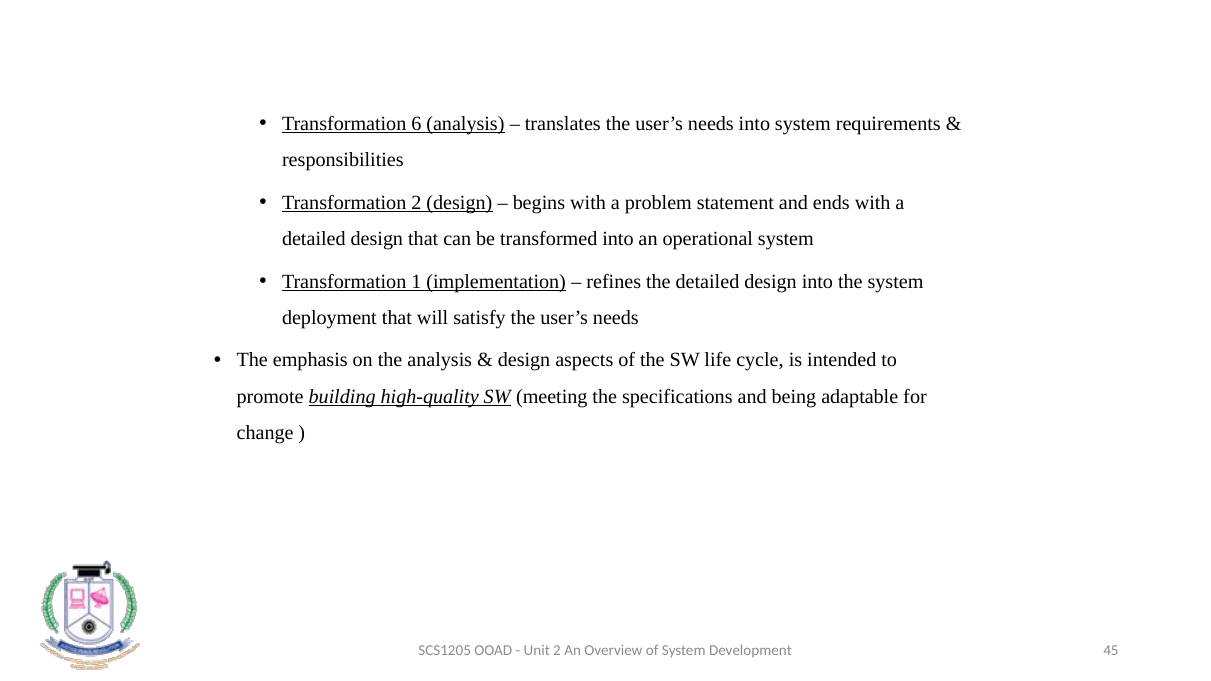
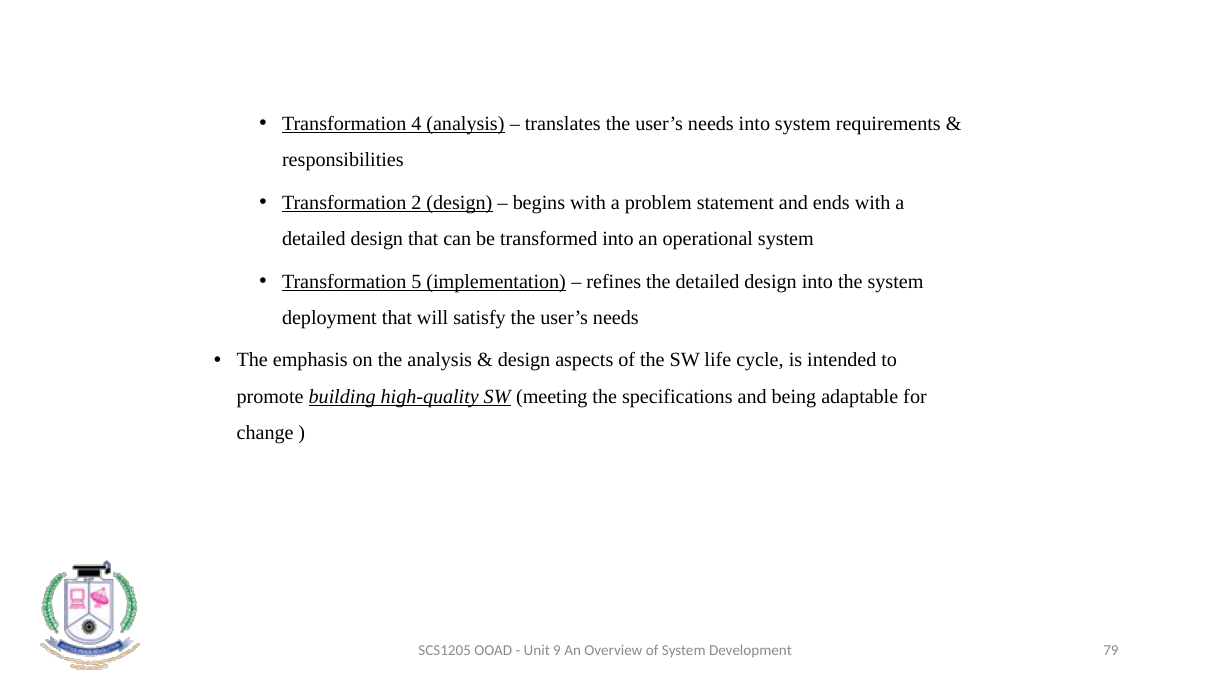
6: 6 -> 4
1: 1 -> 5
Unit 2: 2 -> 9
45: 45 -> 79
